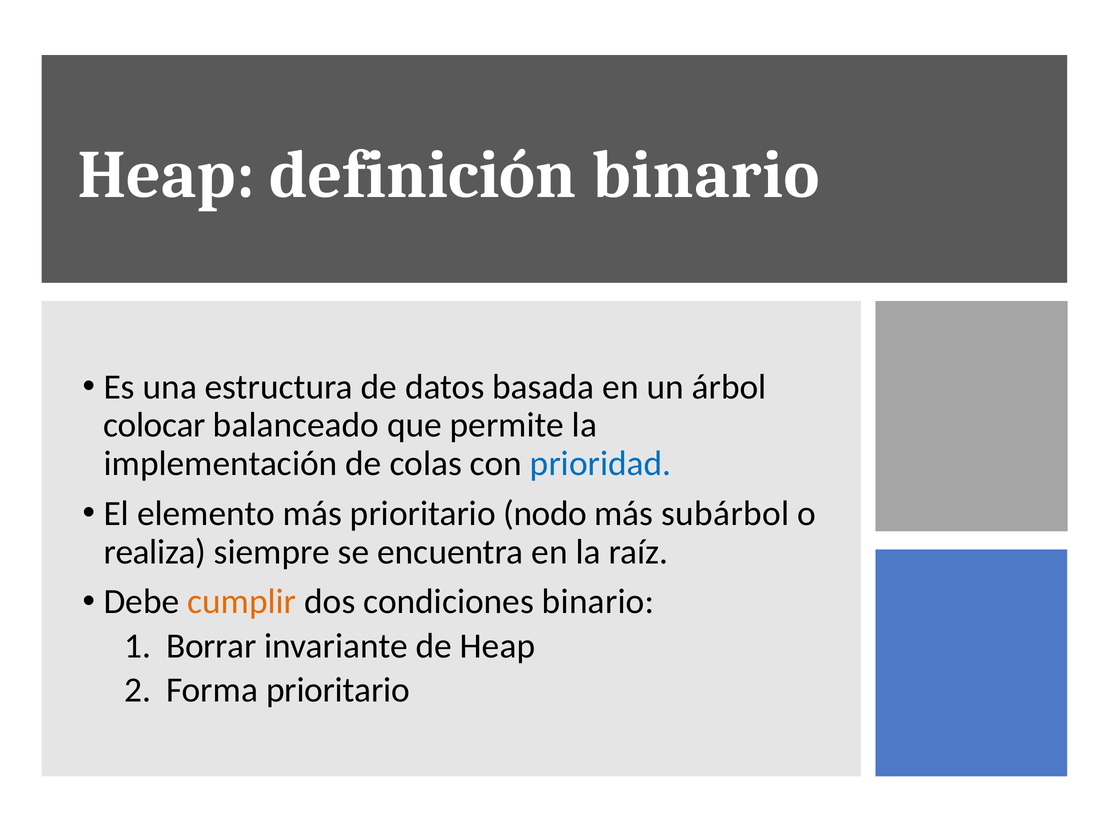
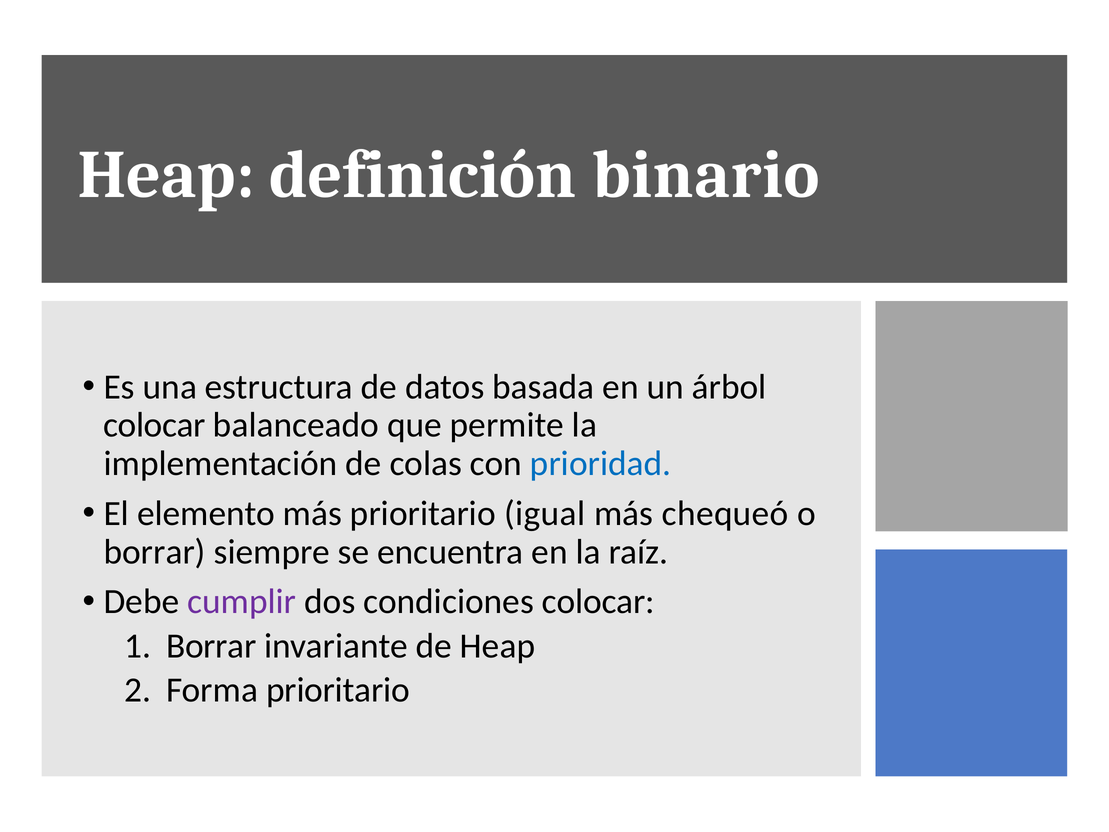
nodo: nodo -> igual
subárbol: subárbol -> chequeó
realiza at (155, 552): realiza -> borrar
cumplir colour: orange -> purple
condiciones binario: binario -> colocar
